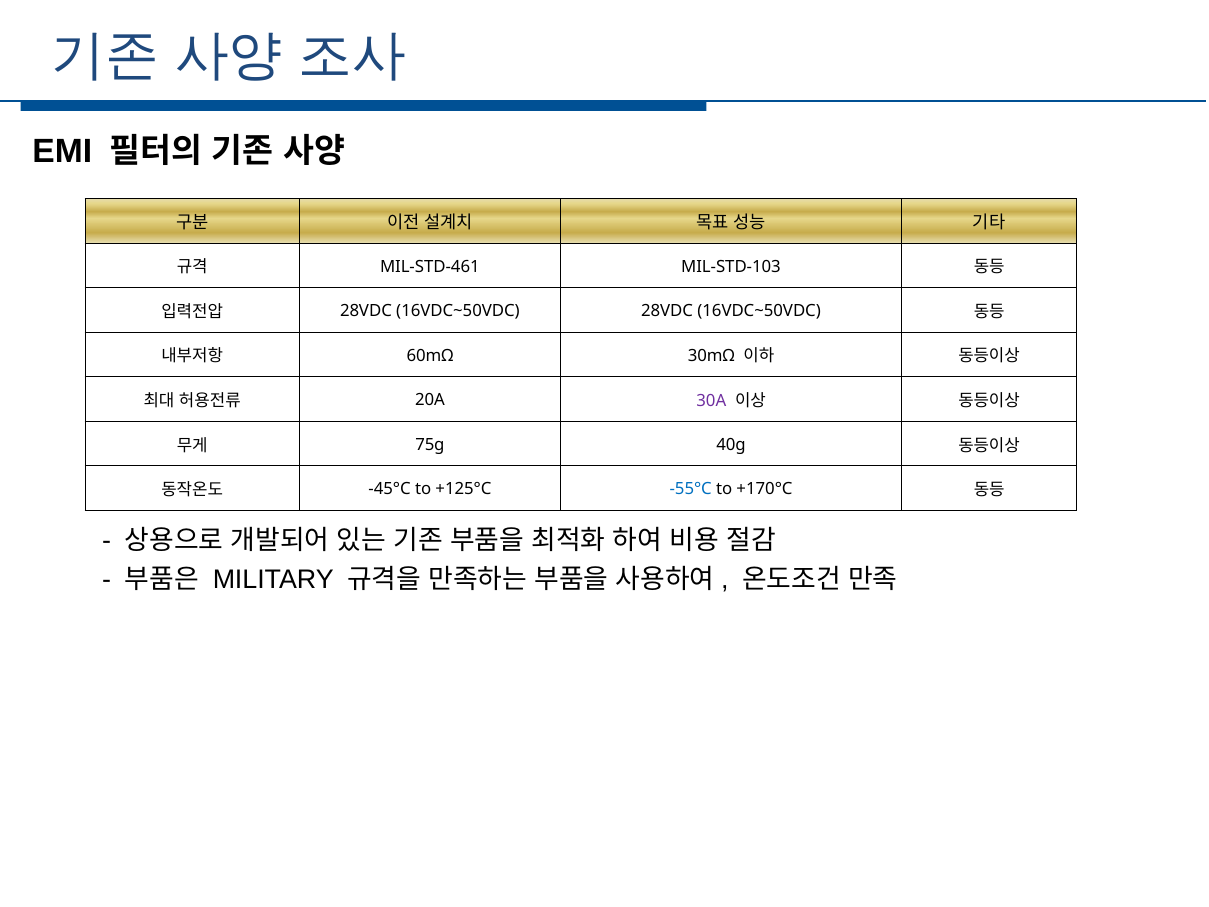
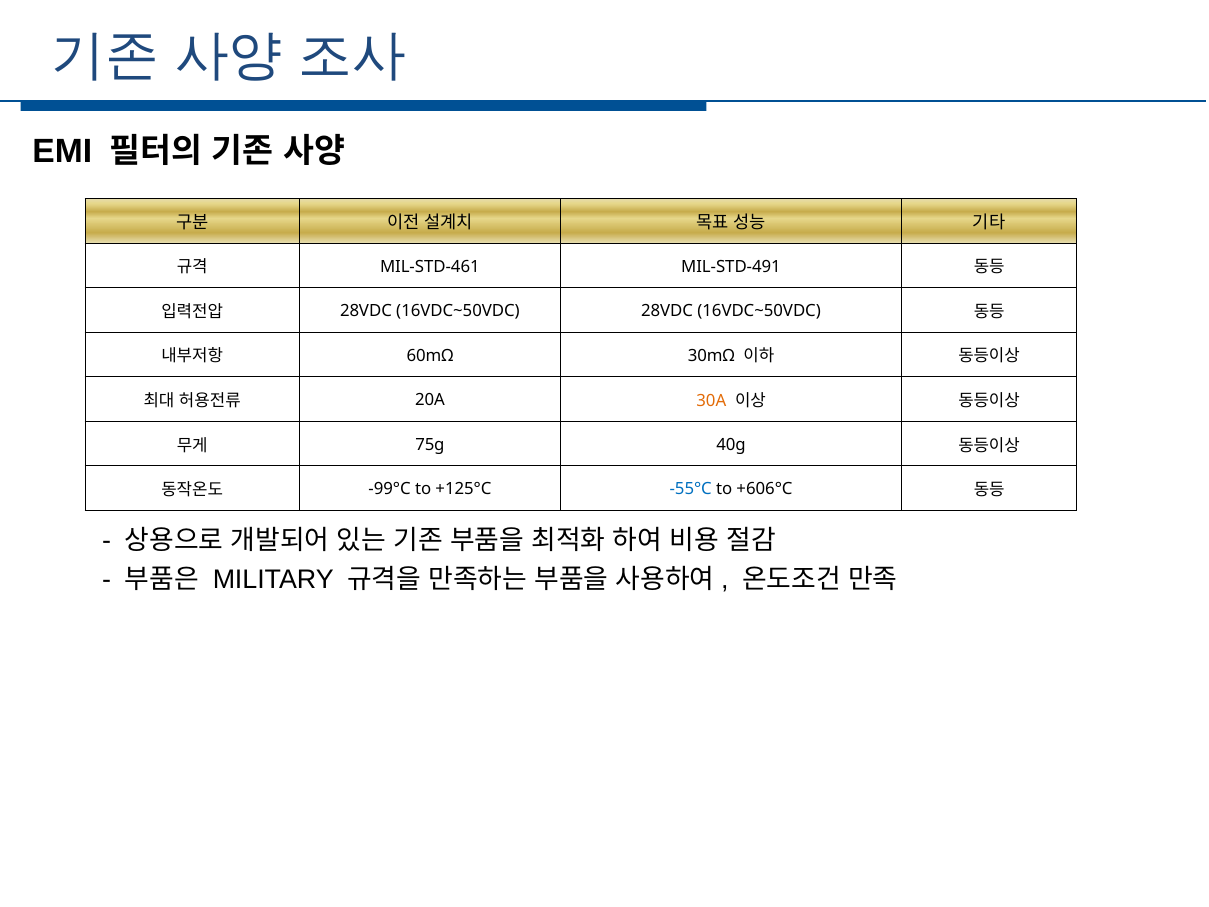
MIL-STD-103: MIL-STD-103 -> MIL-STD-491
30A colour: purple -> orange
-45°C: -45°C -> -99°C
+170°C: +170°C -> +606°C
